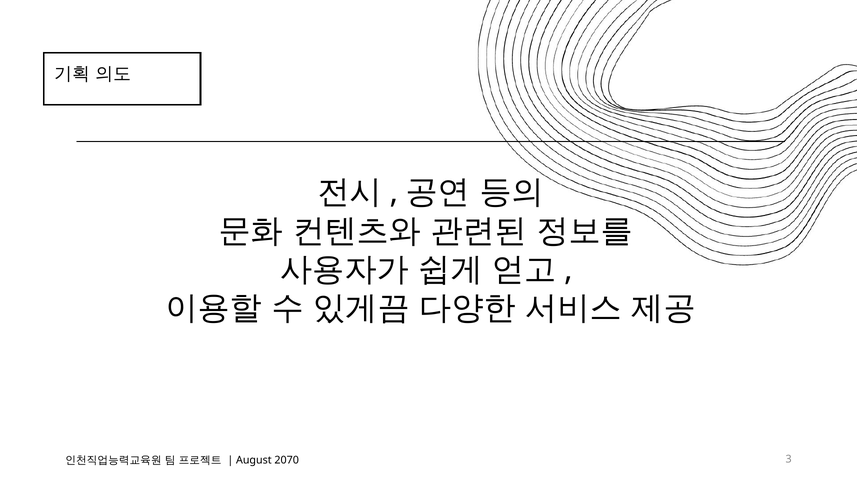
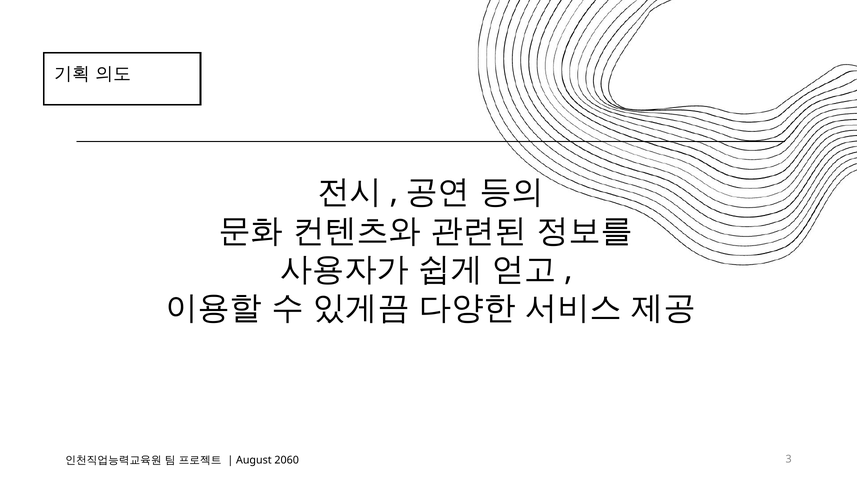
2070: 2070 -> 2060
